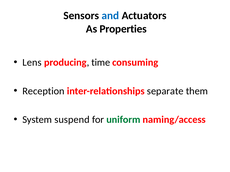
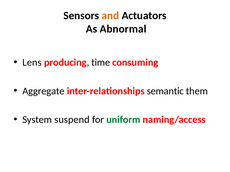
and colour: blue -> orange
Properties: Properties -> Abnormal
Reception: Reception -> Aggregate
separate: separate -> semantic
